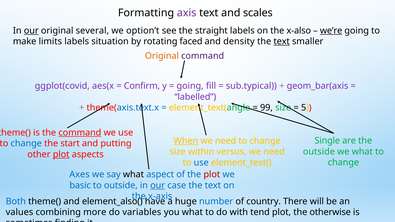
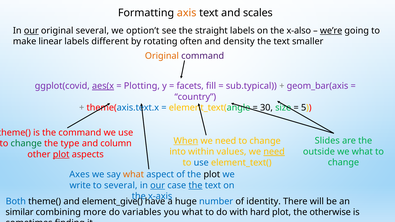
axis colour: purple -> orange
limits: limits -> linear
situation: situation -> different
faced: faced -> often
text at (282, 41) underline: present -> none
aes(x underline: none -> present
Confirm: Confirm -> Plotting
going at (190, 86): going -> facets
labelled: labelled -> country
99: 99 -> 30
command at (80, 133) underline: present -> none
Single: Single -> Slides
change at (26, 144) colour: blue -> green
start: start -> type
putting: putting -> column
size at (178, 152): size -> into
versus: versus -> values
need at (274, 152) underline: none -> present
what at (133, 175) colour: black -> orange
plot at (212, 175) colour: red -> black
basic: basic -> write
to outside: outside -> several
the at (195, 186) underline: none -> present
element_also(: element_also( -> element_give(
country: country -> identity
values: values -> similar
tend: tend -> hard
